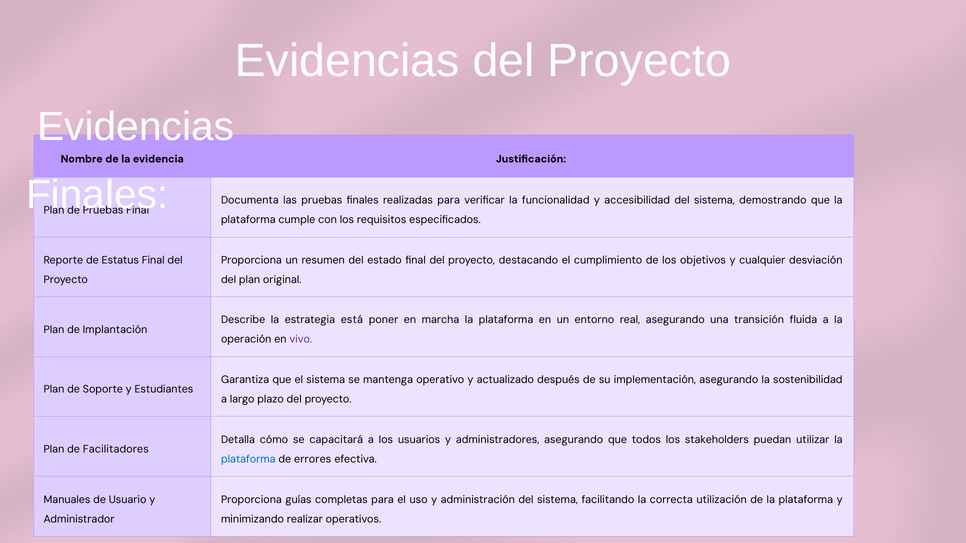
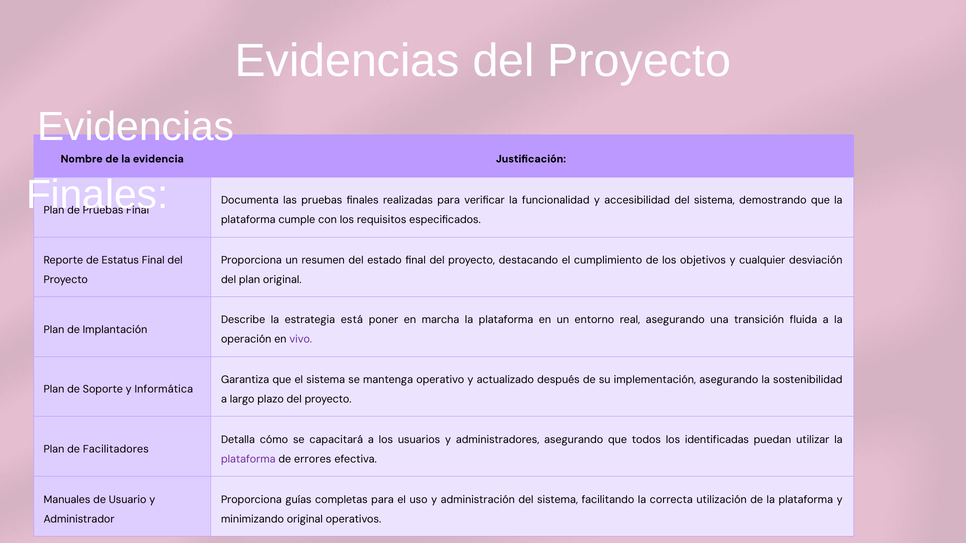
Estudiantes: Estudiantes -> Informática
stakeholders: stakeholders -> identificadas
plataforma at (248, 459) colour: blue -> purple
minimizando realizar: realizar -> original
